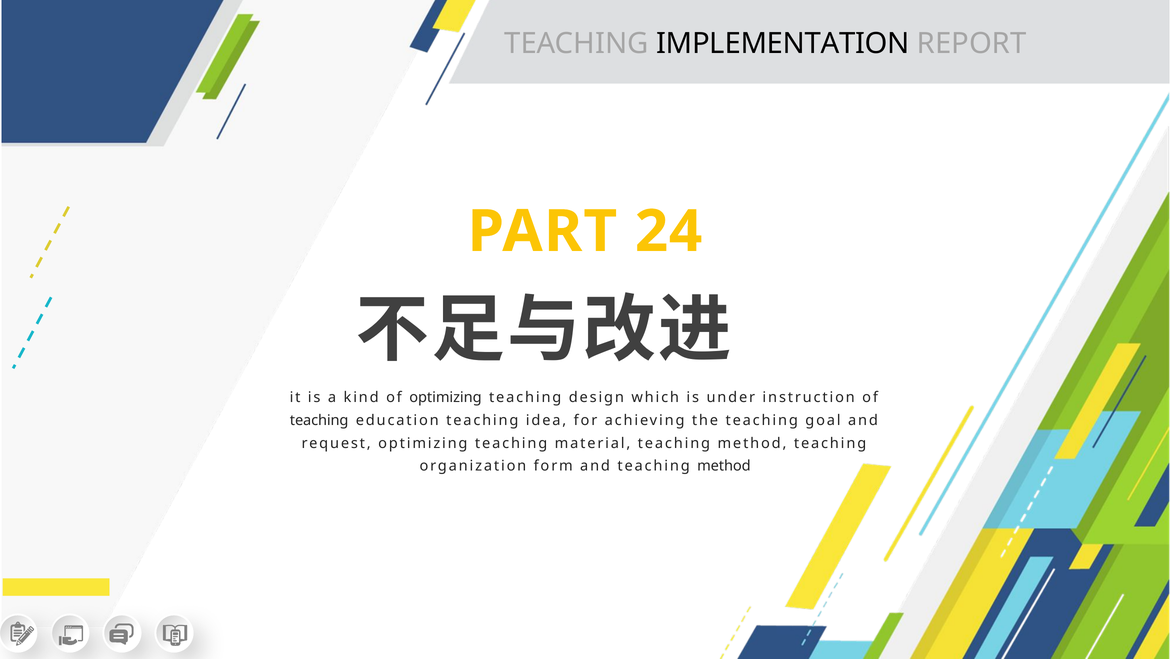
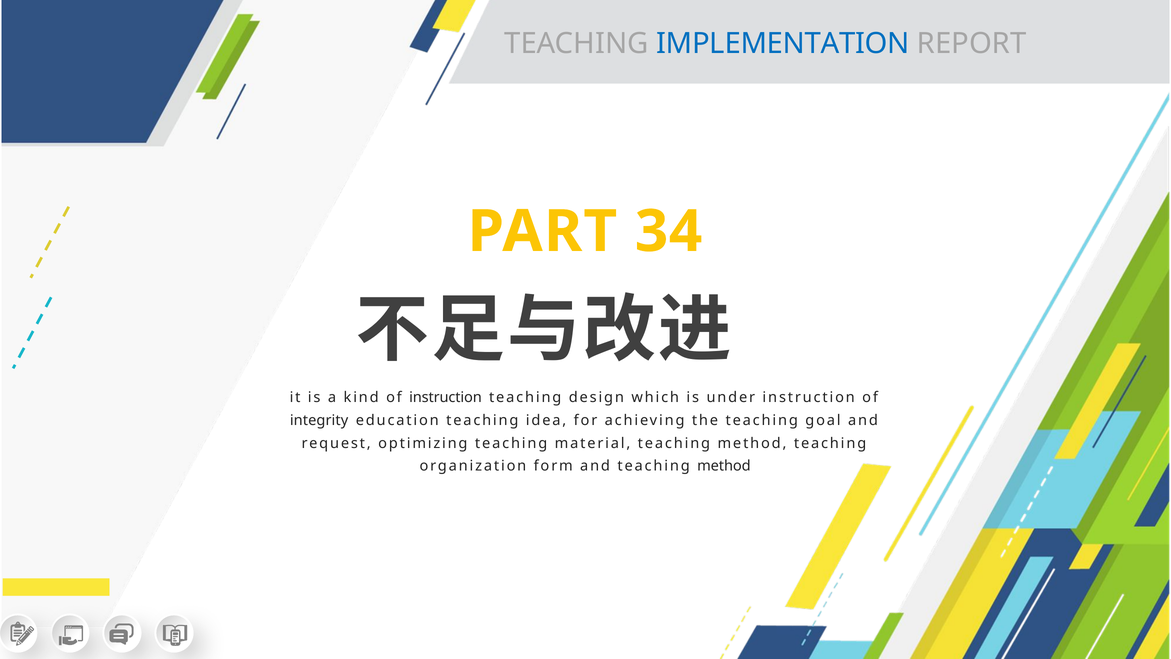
IMPLEMENTATION colour: black -> blue
24: 24 -> 34
of optimizing: optimizing -> instruction
teaching at (319, 420): teaching -> integrity
